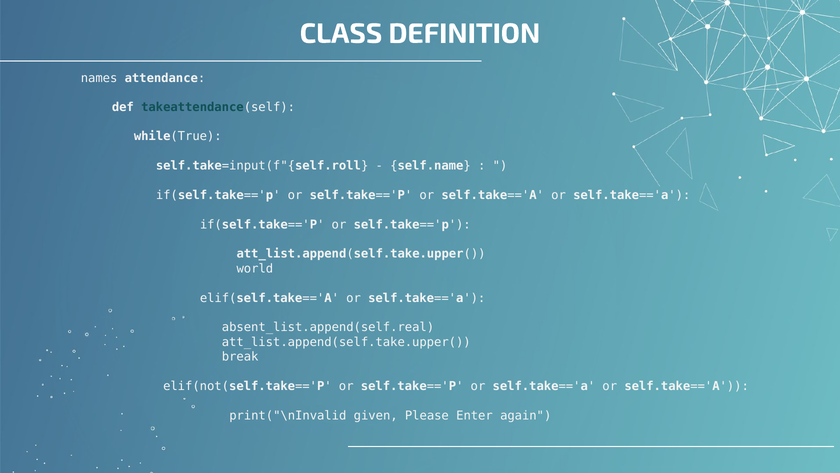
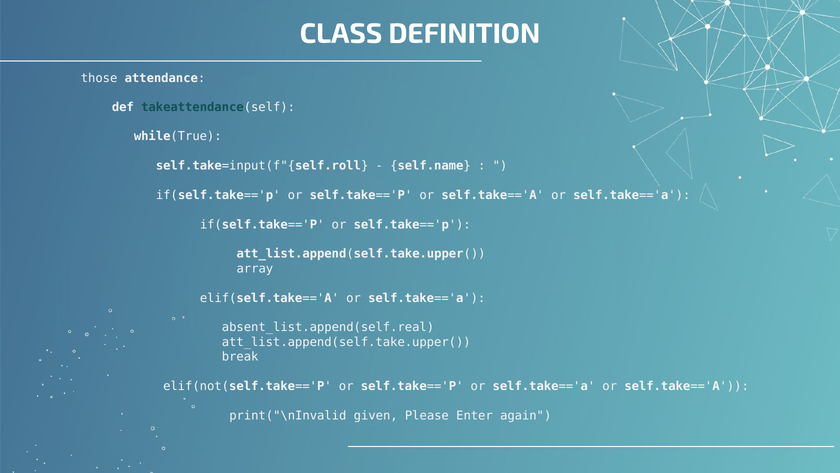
names: names -> those
world: world -> array
